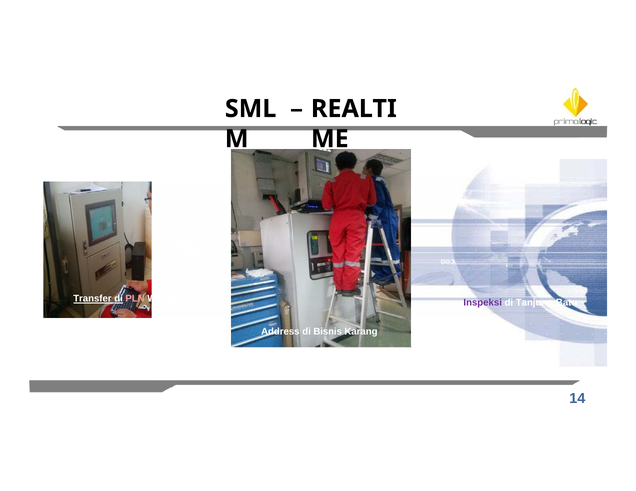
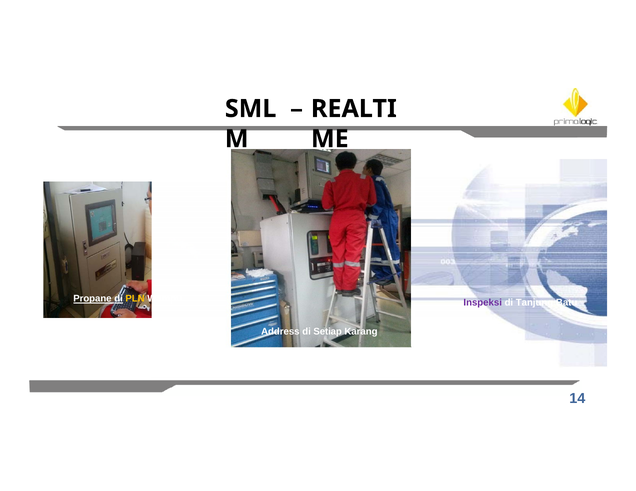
Transfer: Transfer -> Propane
PLN colour: pink -> yellow
Bisnis: Bisnis -> Setiap
